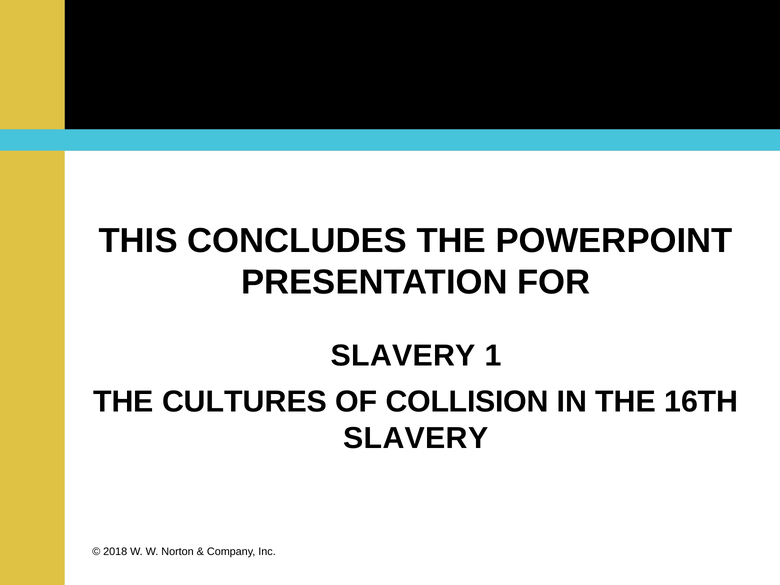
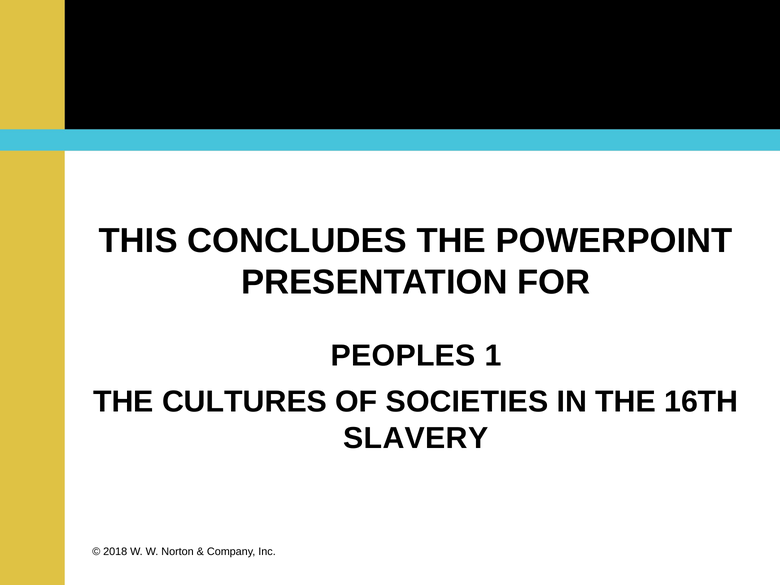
SLAVERY at (403, 356): SLAVERY -> PEOPLES
COLLISION: COLLISION -> SOCIETIES
